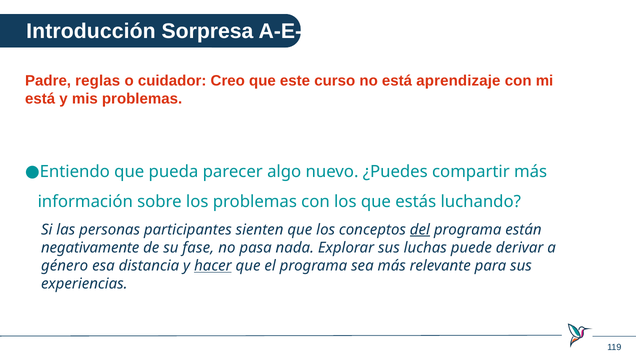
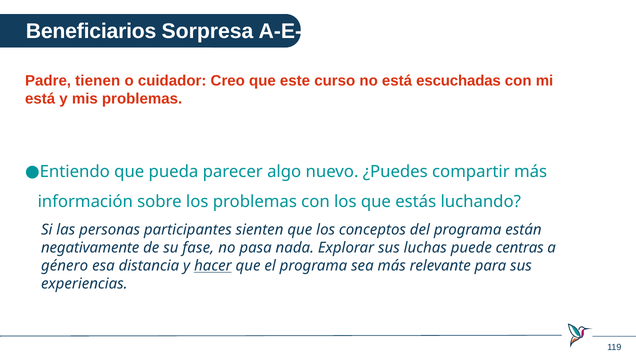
Introducción: Introducción -> Beneficiarios
reglas: reglas -> tienen
aprendizaje: aprendizaje -> escuchadas
del underline: present -> none
derivar: derivar -> centras
